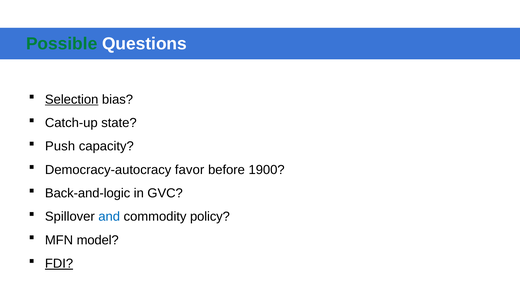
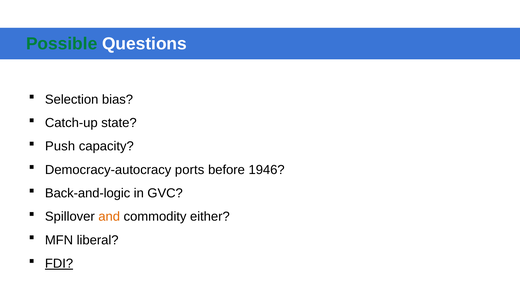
Selection underline: present -> none
favor: favor -> ports
1900: 1900 -> 1946
and colour: blue -> orange
policy: policy -> either
model: model -> liberal
